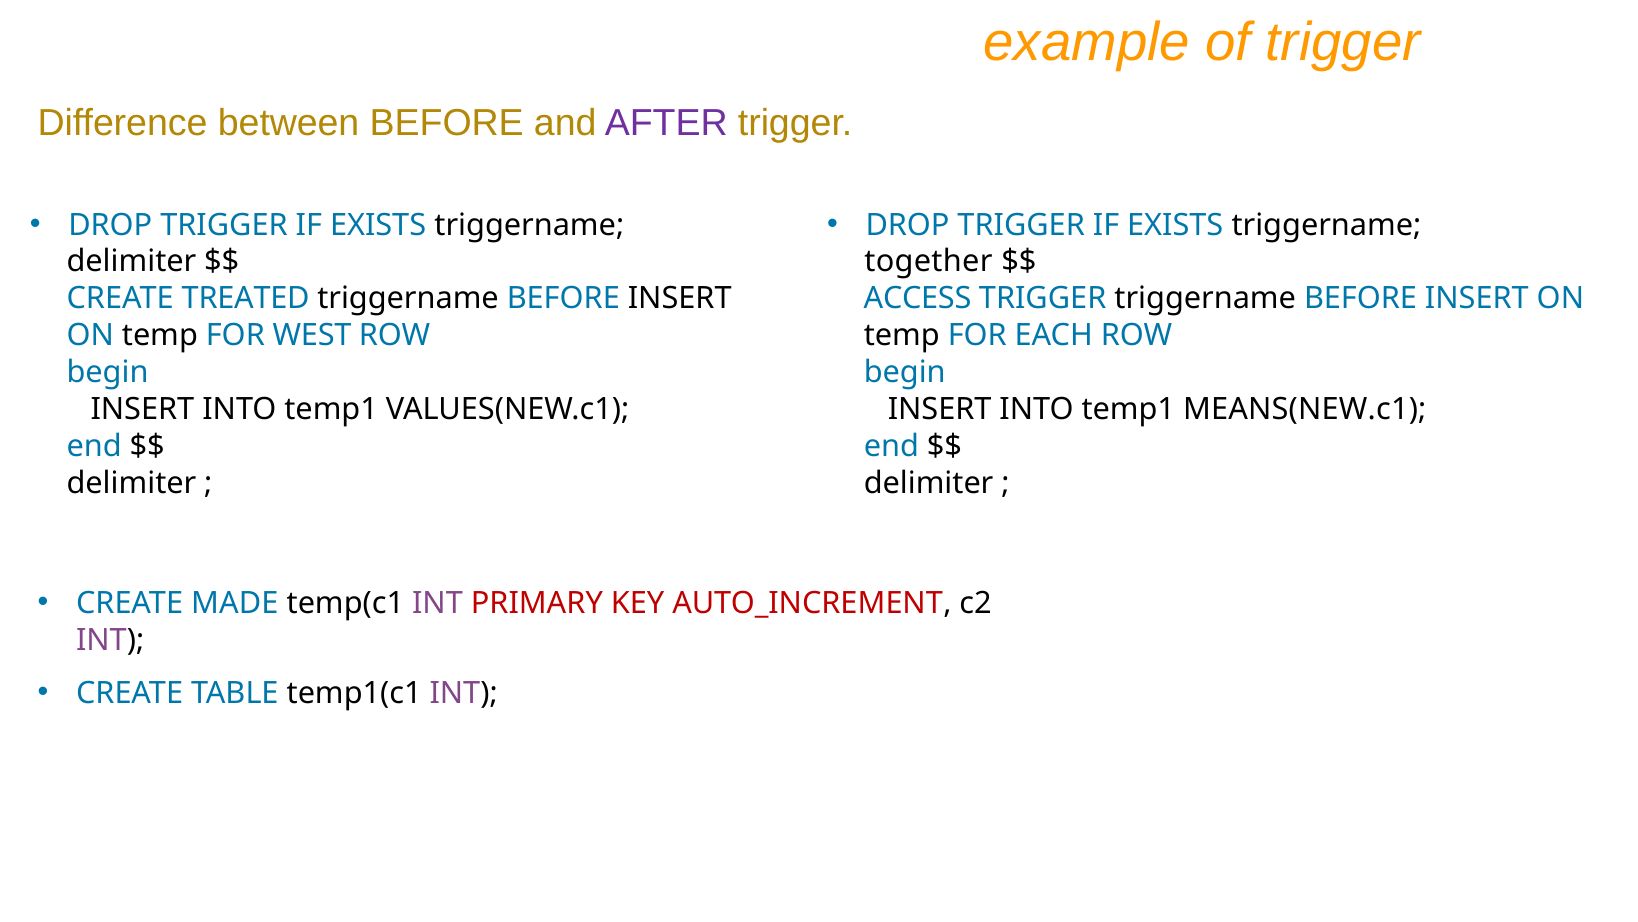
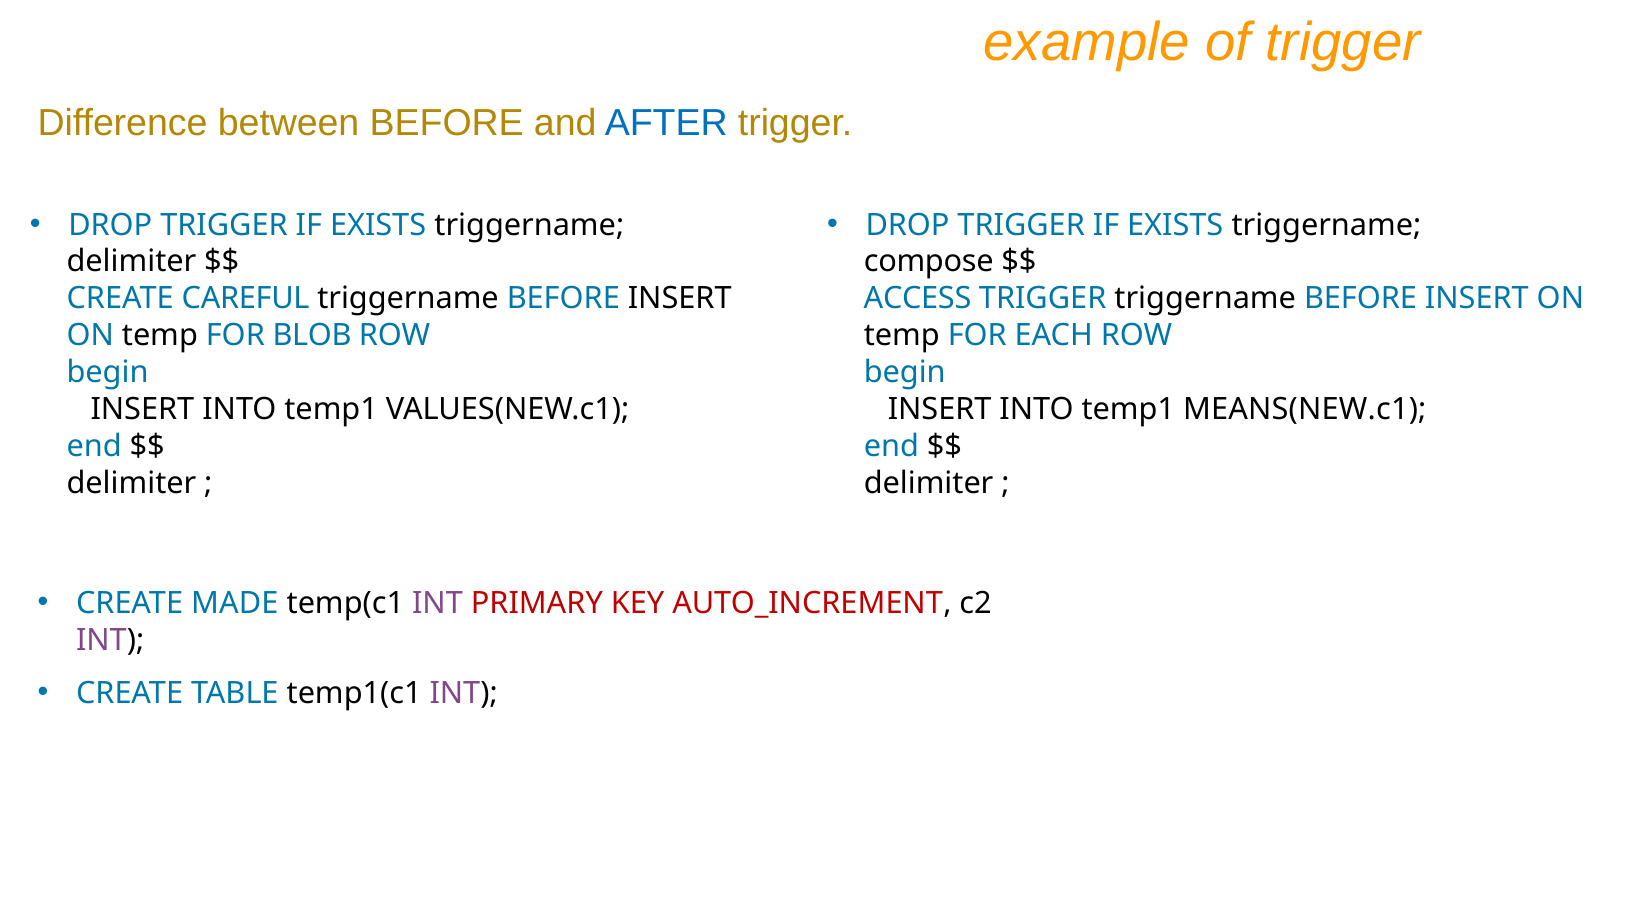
AFTER colour: purple -> blue
together: together -> compose
TREATED: TREATED -> CAREFUL
WEST: WEST -> BLOB
